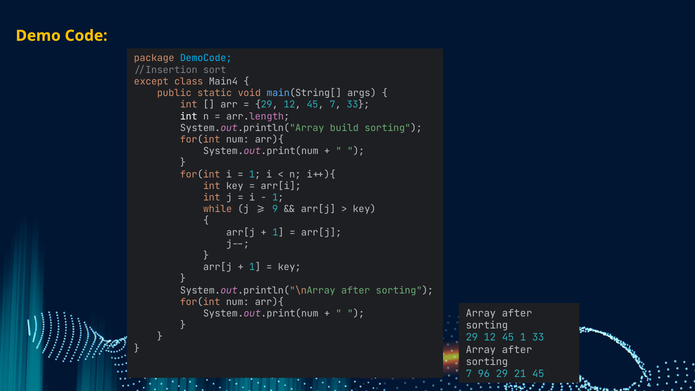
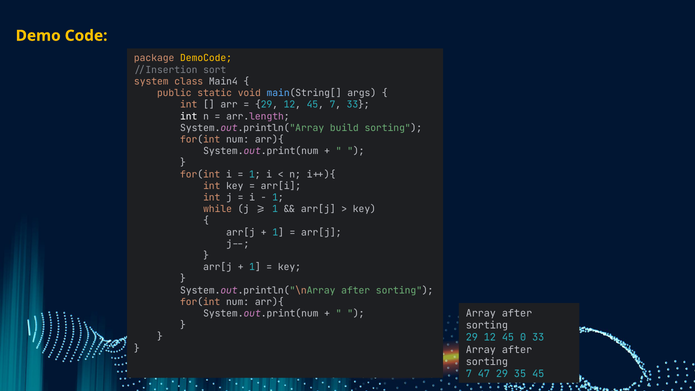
DemoCode colour: light blue -> yellow
except: except -> system
9 at (275, 209): 9 -> 1
45 1: 1 -> 0
96: 96 -> 47
21: 21 -> 35
